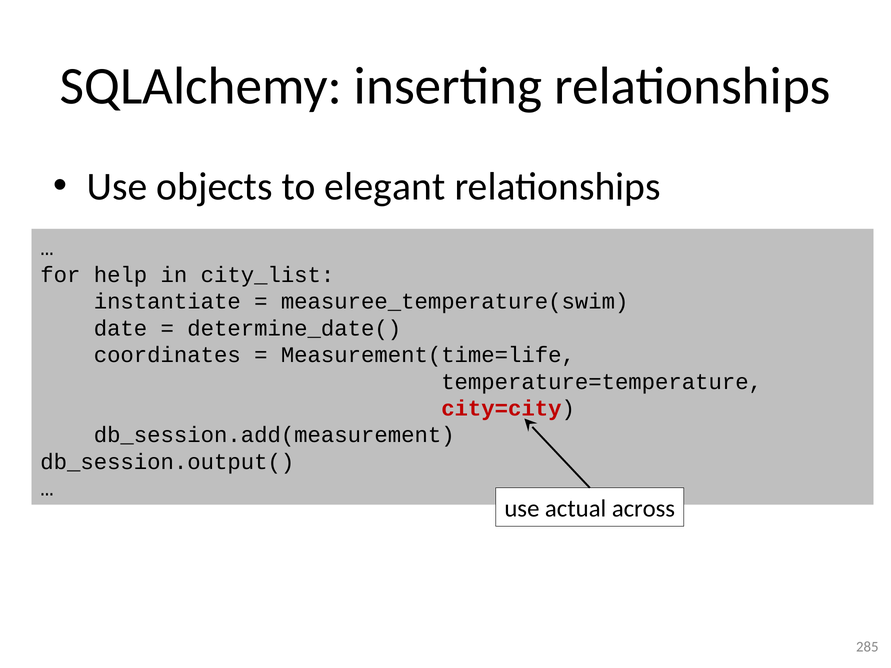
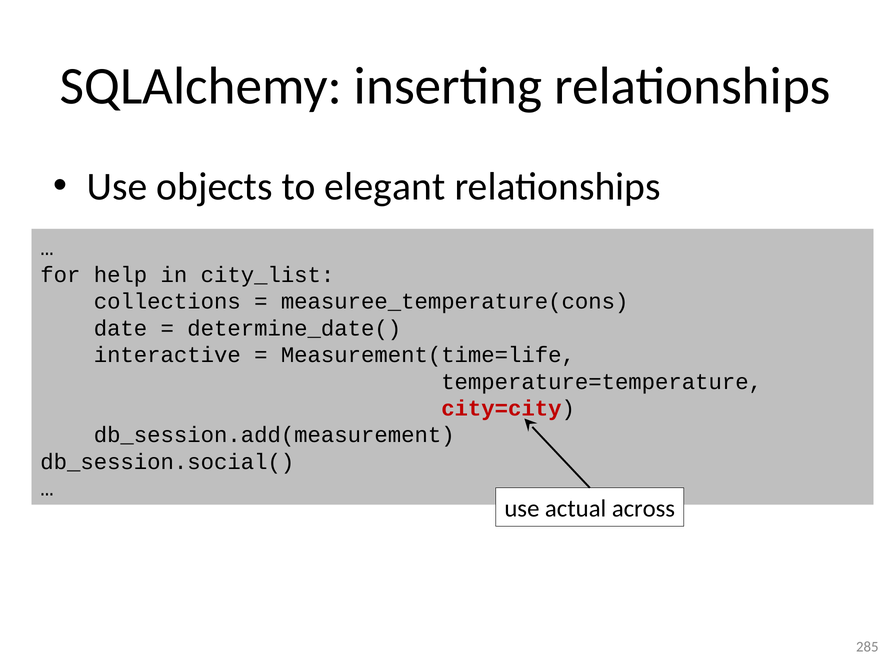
instantiate: instantiate -> collections
measuree_temperature(swim: measuree_temperature(swim -> measuree_temperature(cons
coordinates: coordinates -> interactive
db_session.output(: db_session.output( -> db_session.social(
